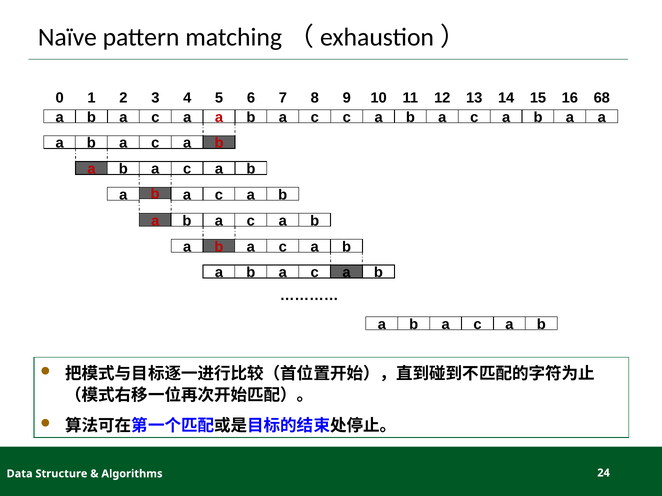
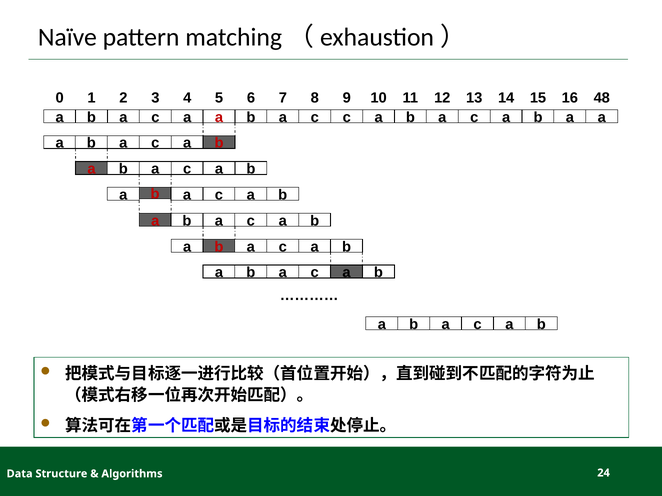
68: 68 -> 48
